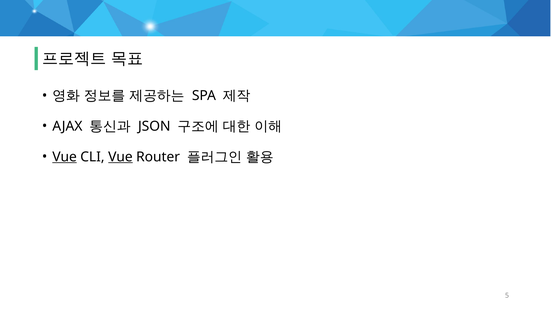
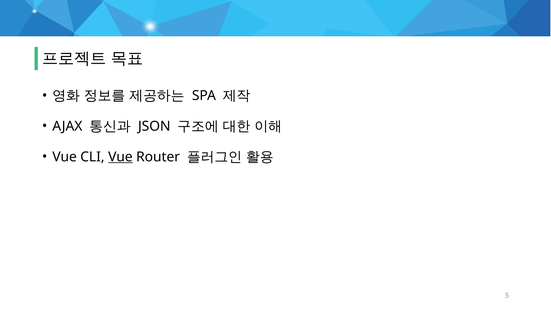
Vue at (65, 157) underline: present -> none
